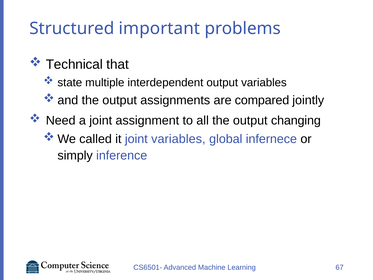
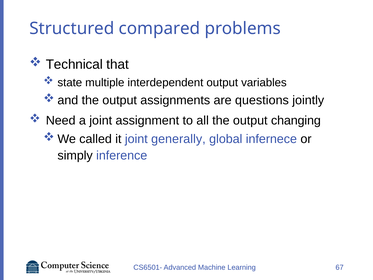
important: important -> compared
compared: compared -> questions
joint variables: variables -> generally
